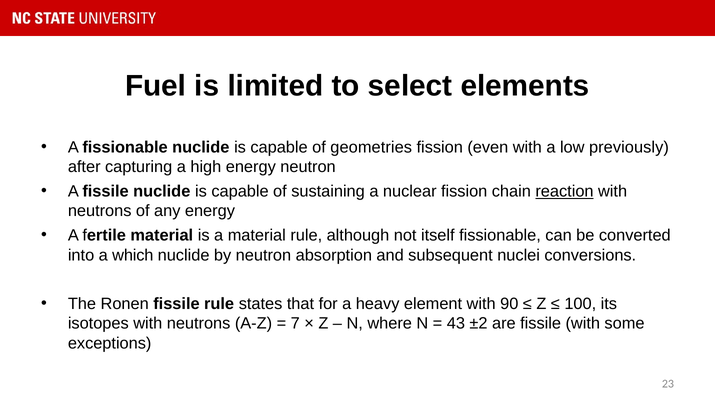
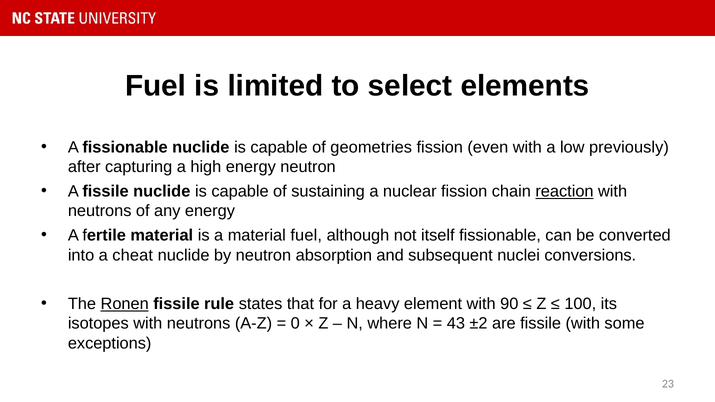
material rule: rule -> fuel
which: which -> cheat
Ronen underline: none -> present
7: 7 -> 0
